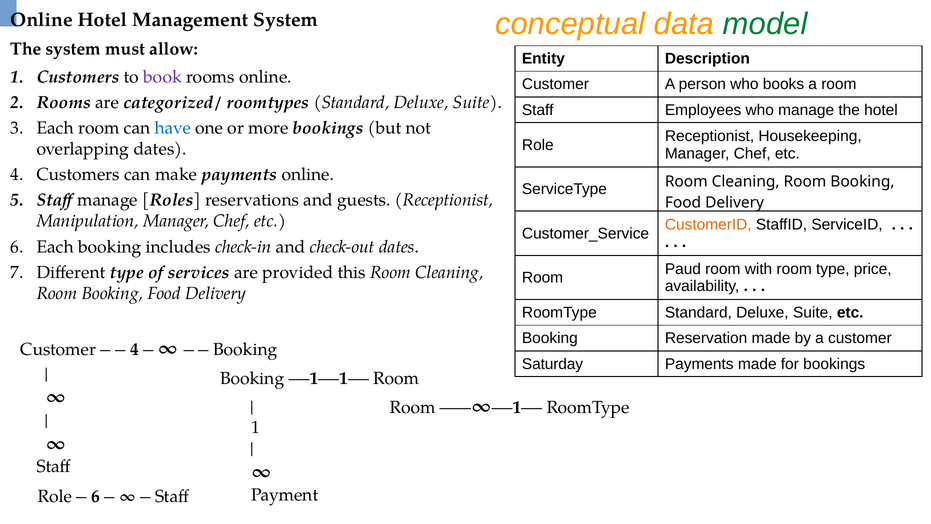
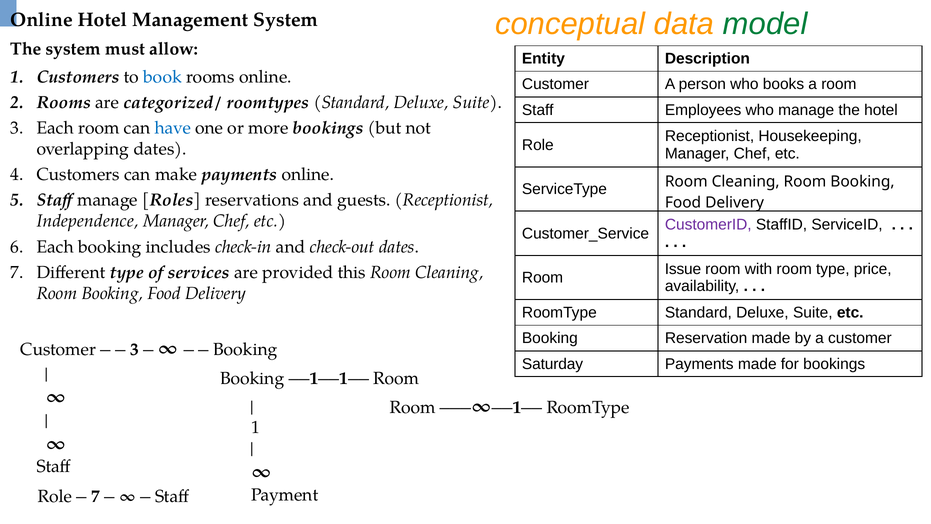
book colour: purple -> blue
Manipulation: Manipulation -> Independence
CustomerID colour: orange -> purple
Paud: Paud -> Issue
4 at (134, 350): 4 -> 3
6 at (96, 496): 6 -> 7
